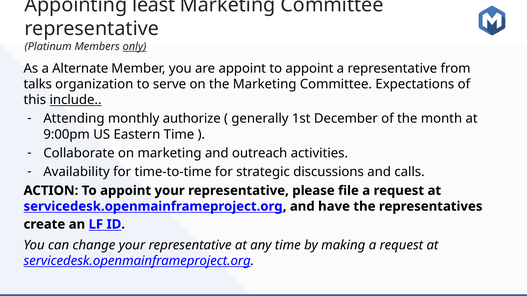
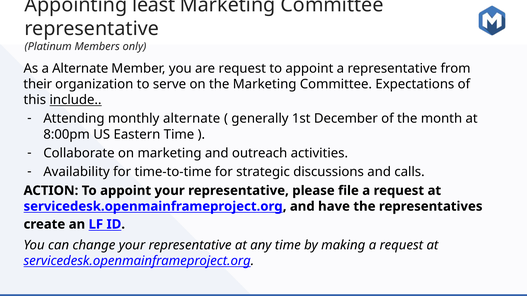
only underline: present -> none
are appoint: appoint -> request
talks: talks -> their
monthly authorize: authorize -> alternate
9:00pm: 9:00pm -> 8:00pm
